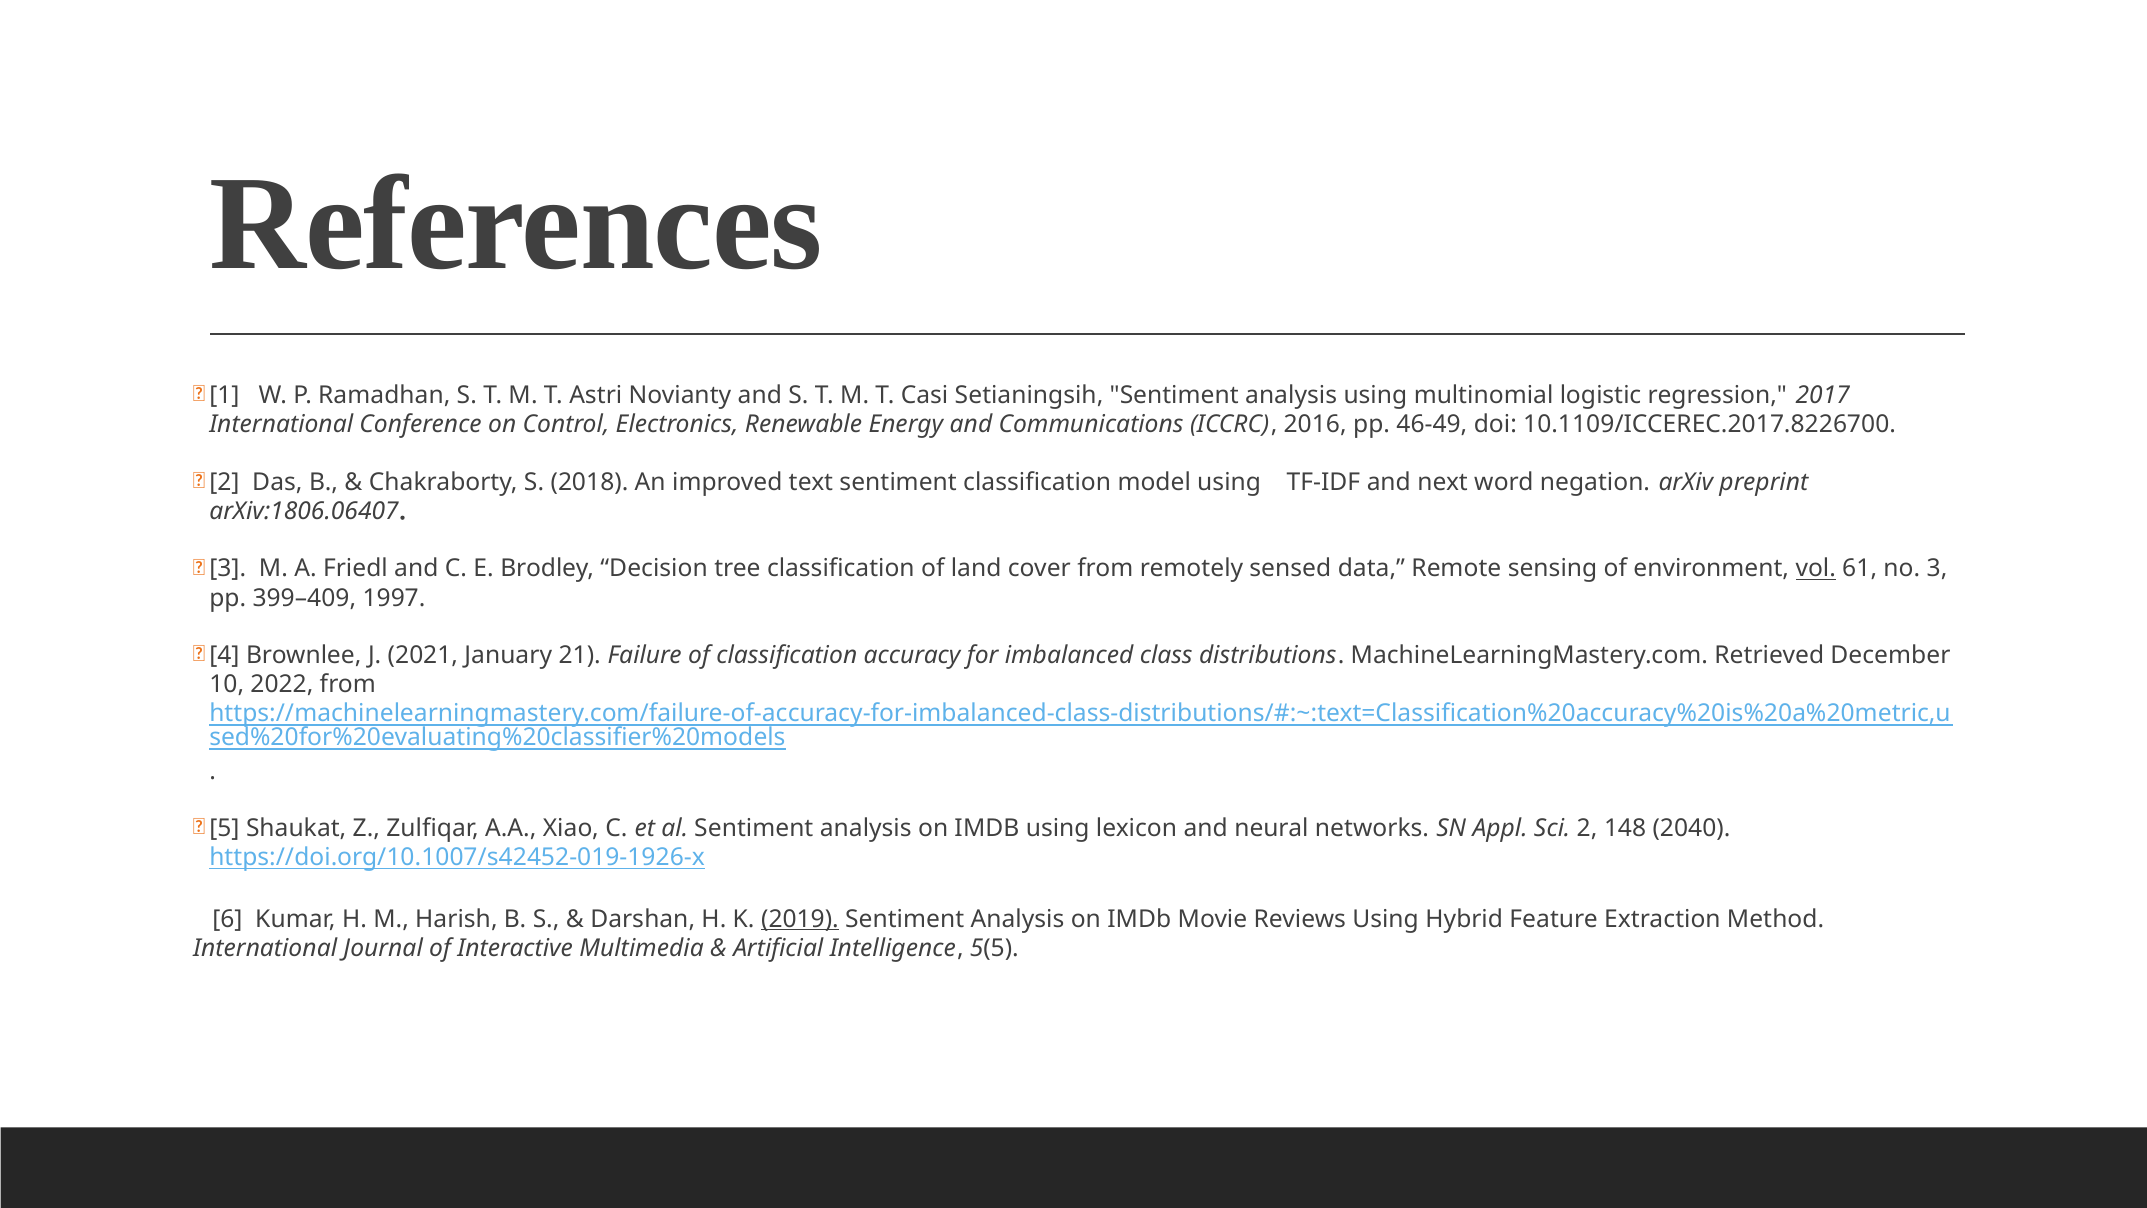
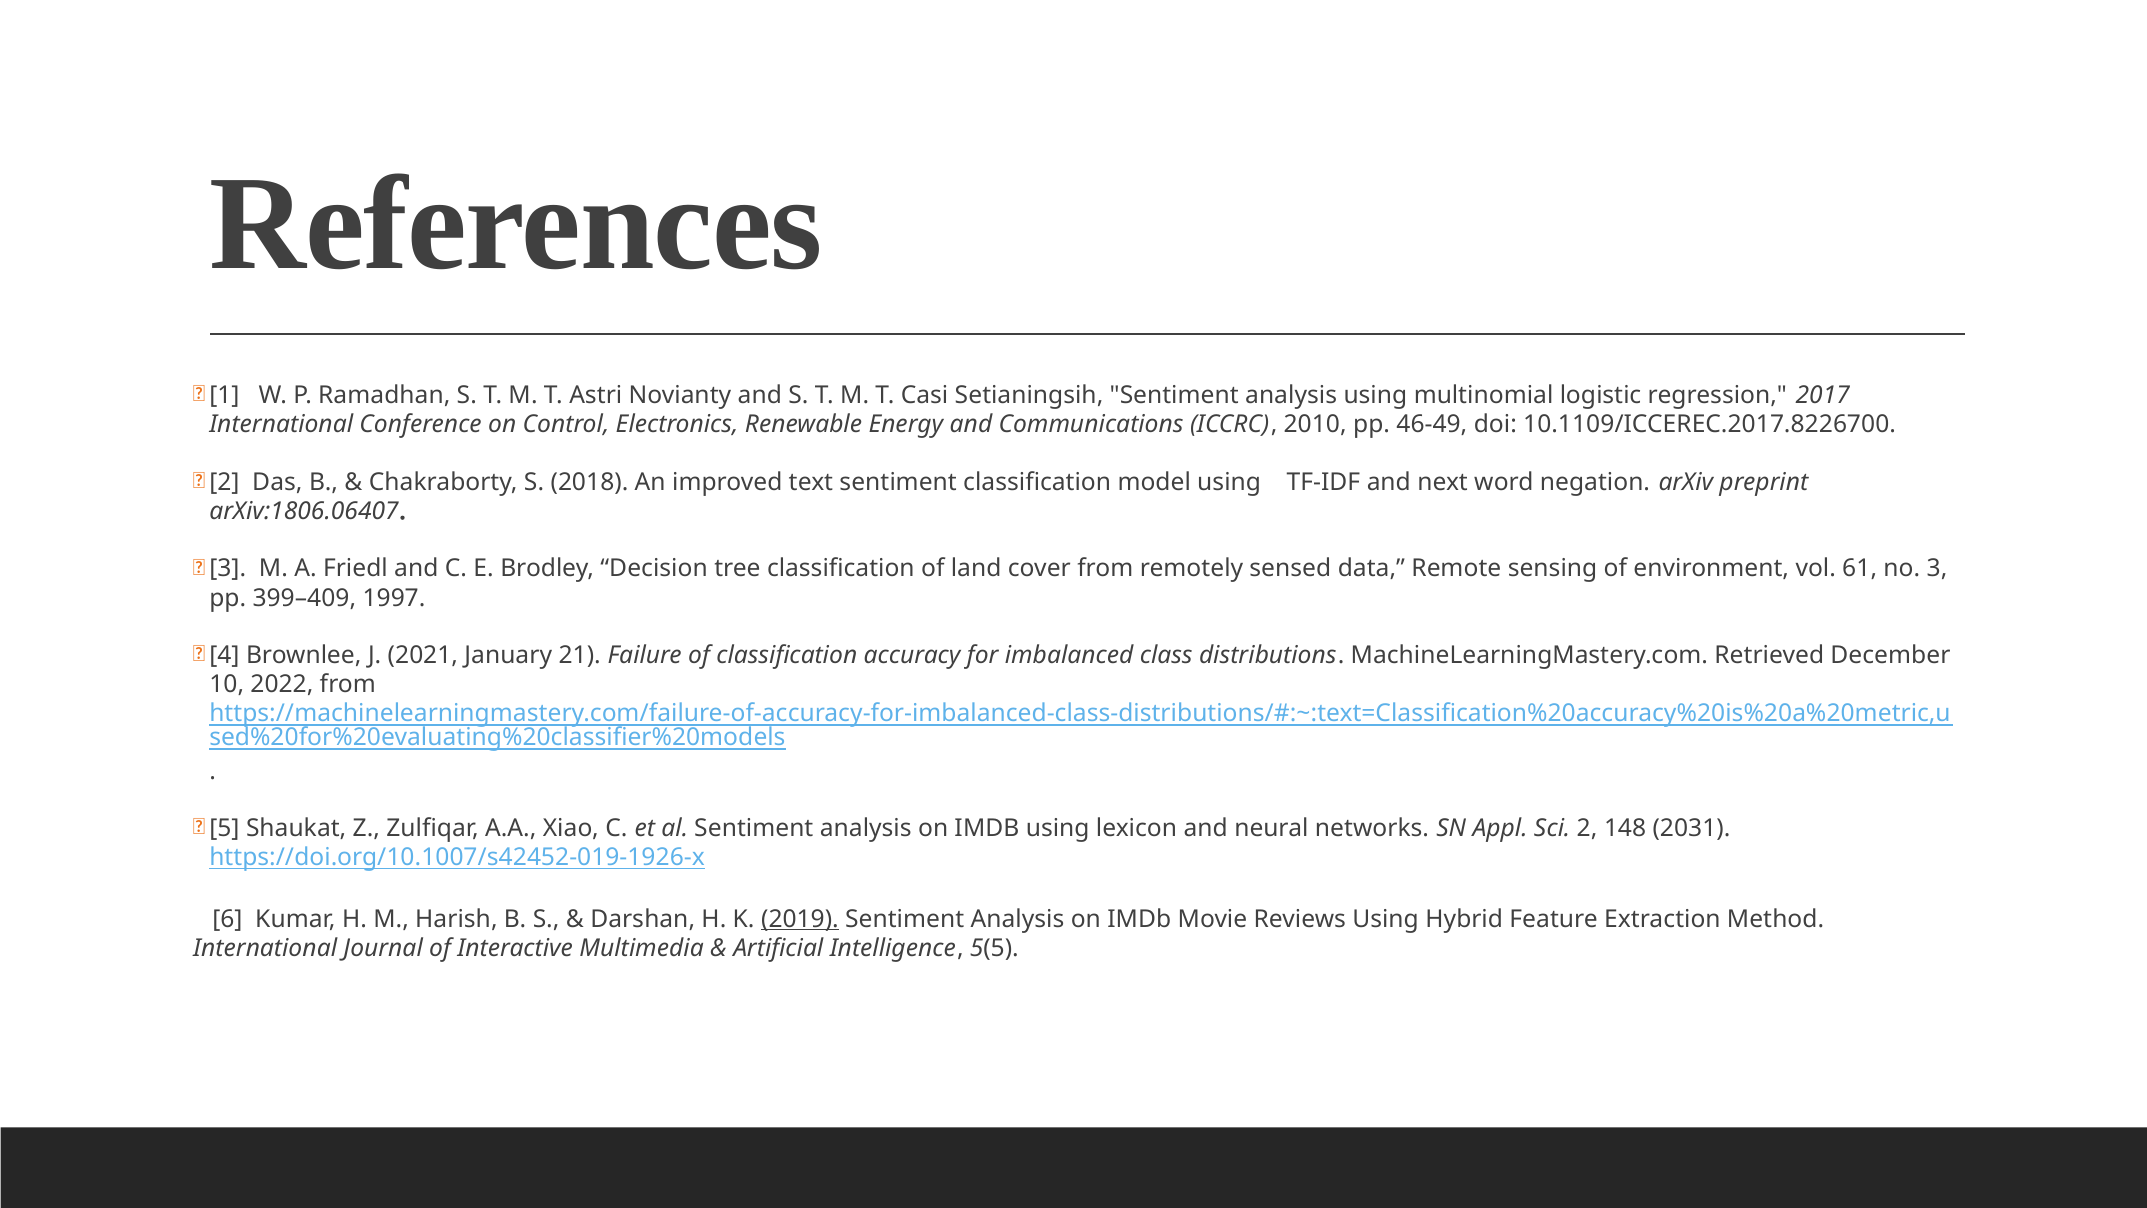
2016: 2016 -> 2010
vol underline: present -> none
2040: 2040 -> 2031
